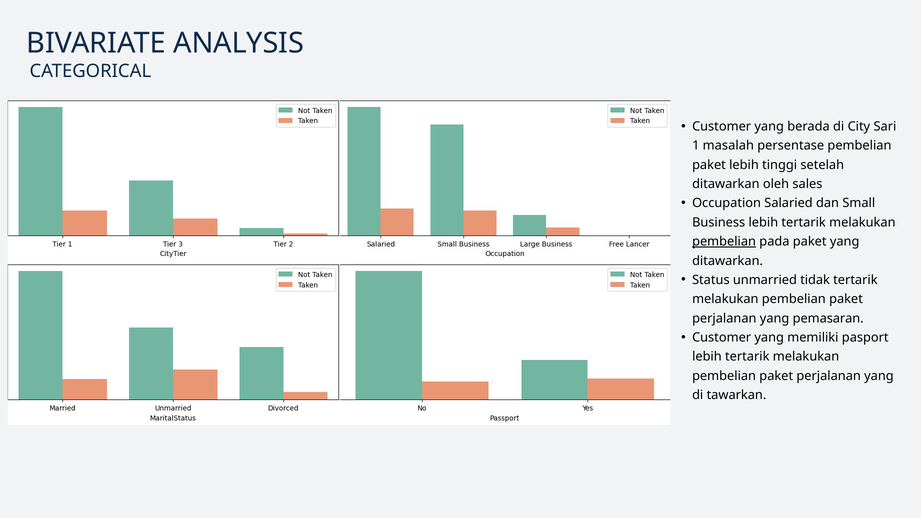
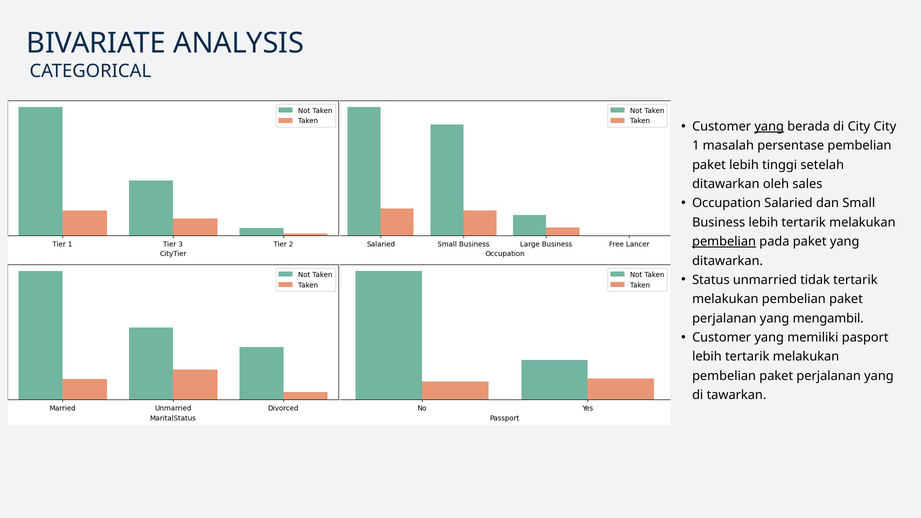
yang at (769, 127) underline: none -> present
City Sari: Sari -> City
pemasaran: pemasaran -> mengambil
